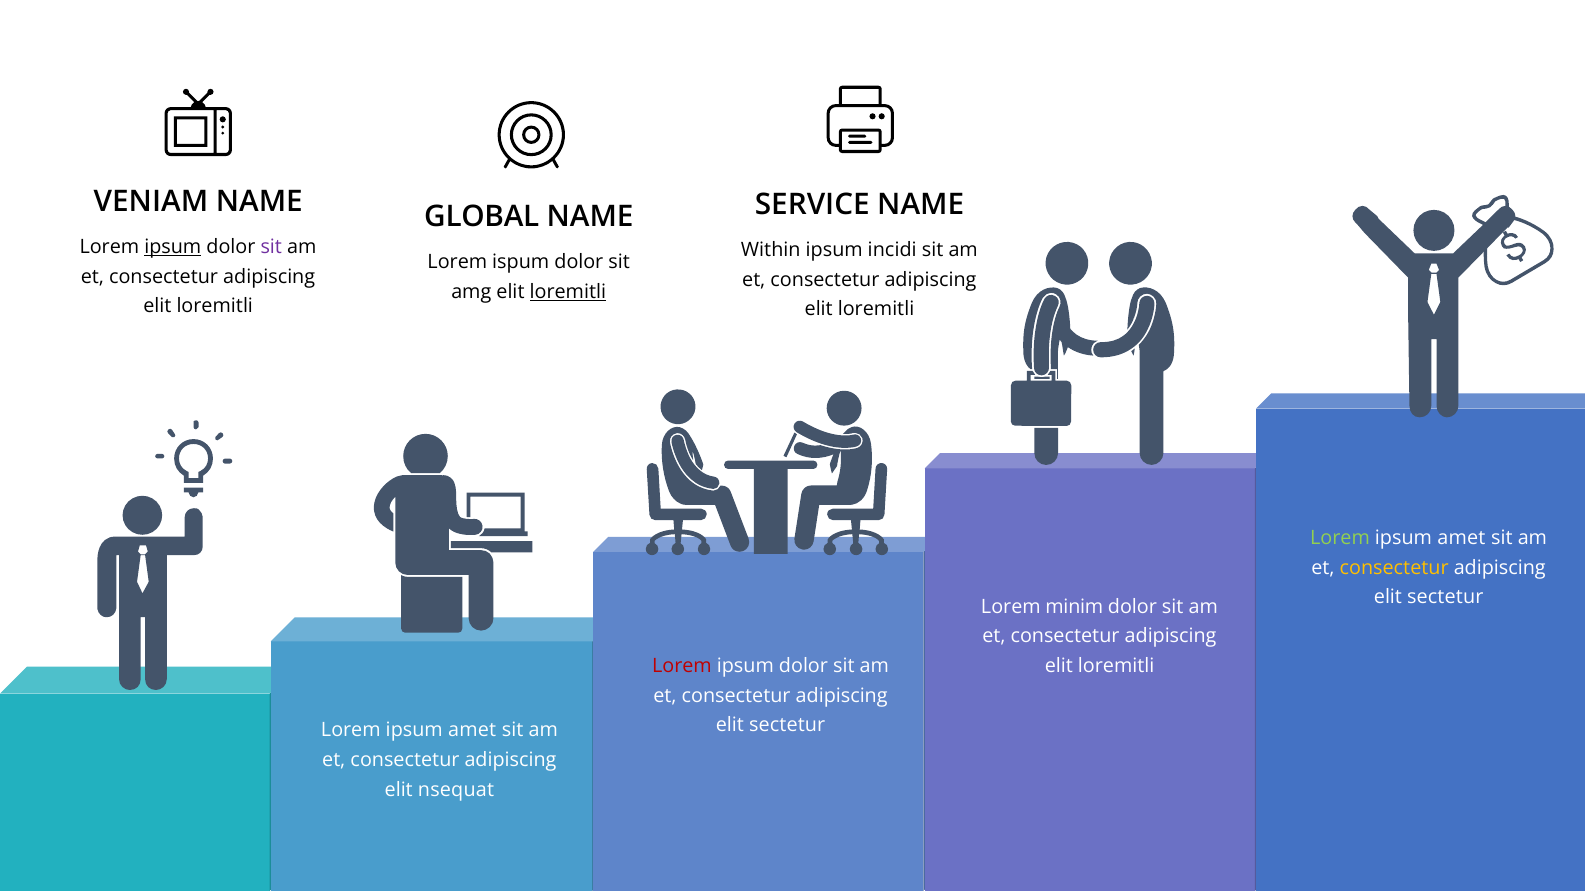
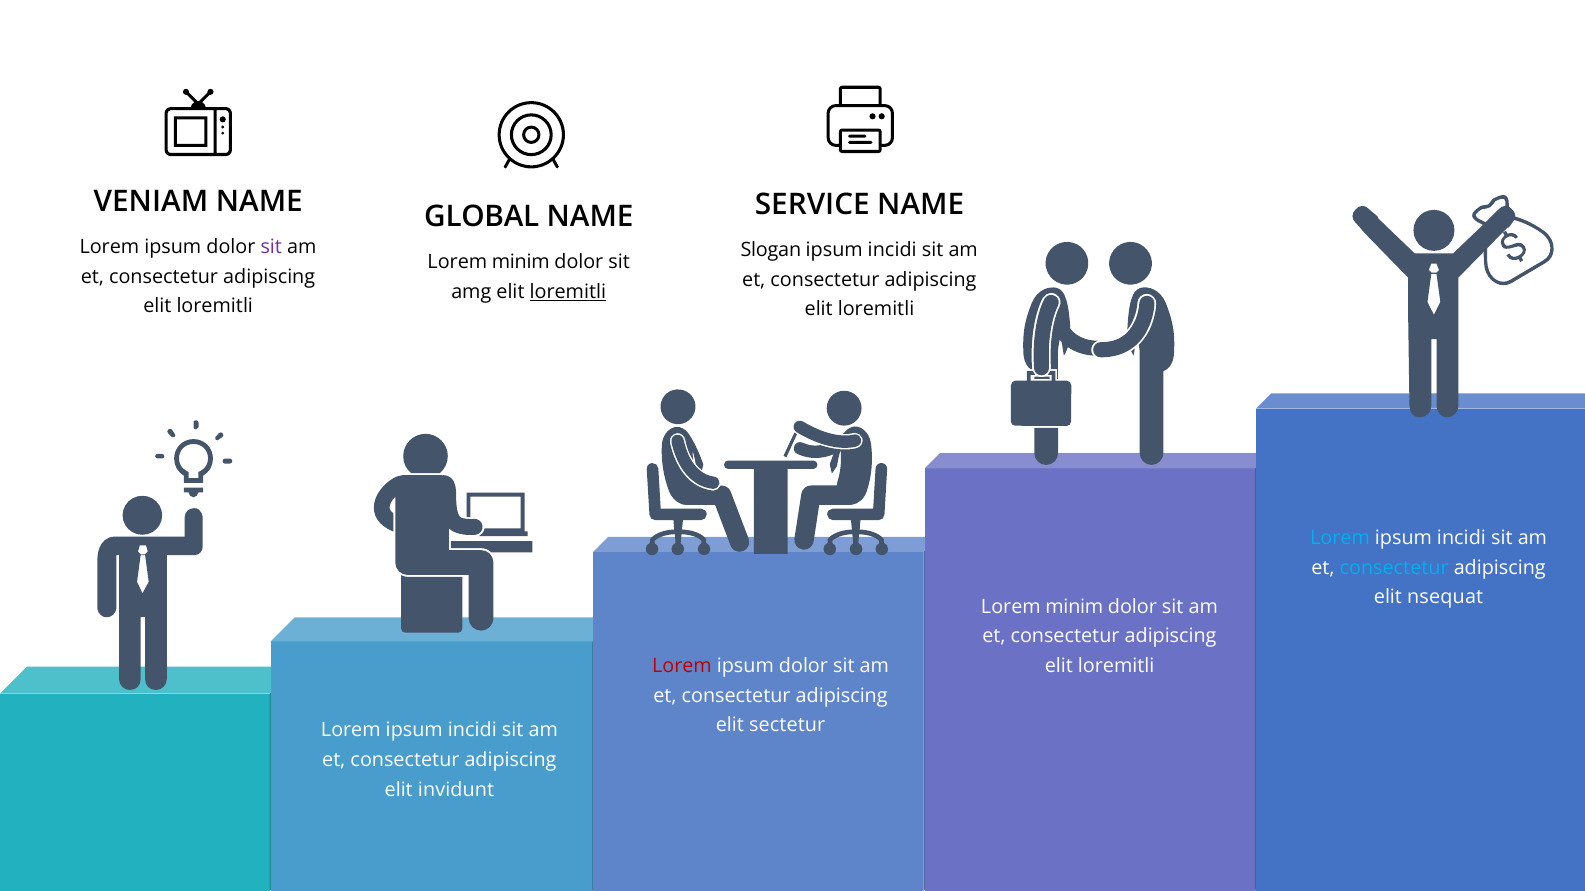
ipsum at (173, 247) underline: present -> none
Within: Within -> Slogan
ispum at (521, 262): ispum -> minim
Lorem at (1340, 538) colour: light green -> light blue
amet at (1461, 538): amet -> incidi
consectetur at (1394, 568) colour: yellow -> light blue
sectetur at (1445, 598): sectetur -> nsequat
amet at (472, 731): amet -> incidi
nsequat: nsequat -> invidunt
